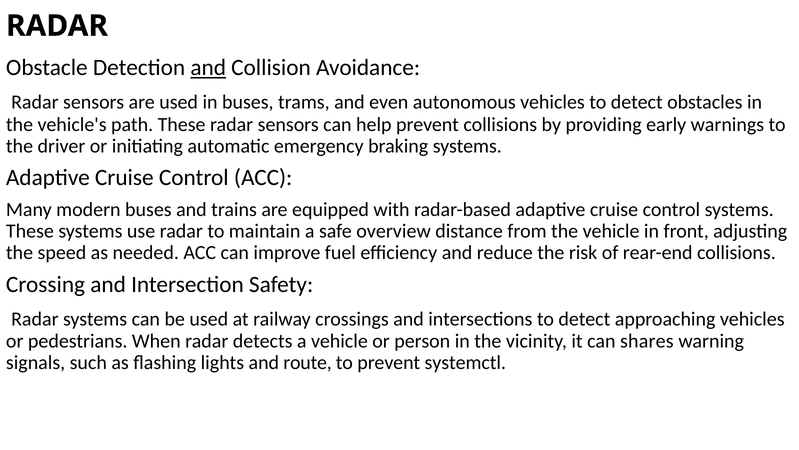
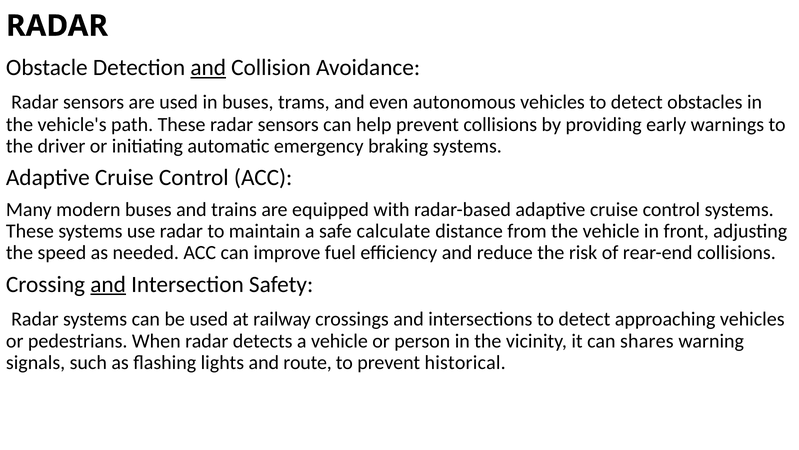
overview: overview -> calculate
and at (108, 284) underline: none -> present
systemctl: systemctl -> historical
